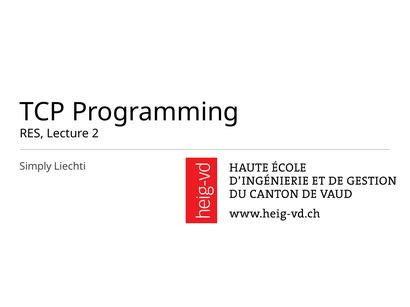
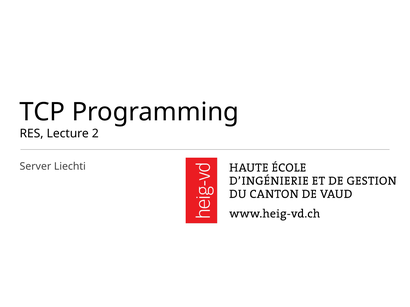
Simply: Simply -> Server
